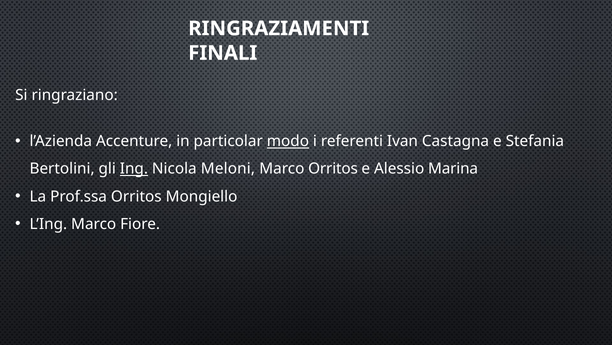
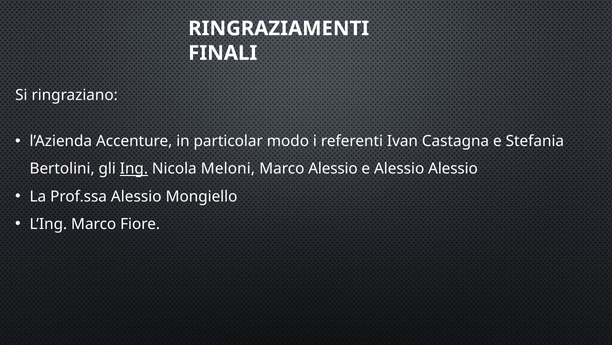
modo underline: present -> none
Marco Orritos: Orritos -> Alessio
Alessio Marina: Marina -> Alessio
Prof.ssa Orritos: Orritos -> Alessio
